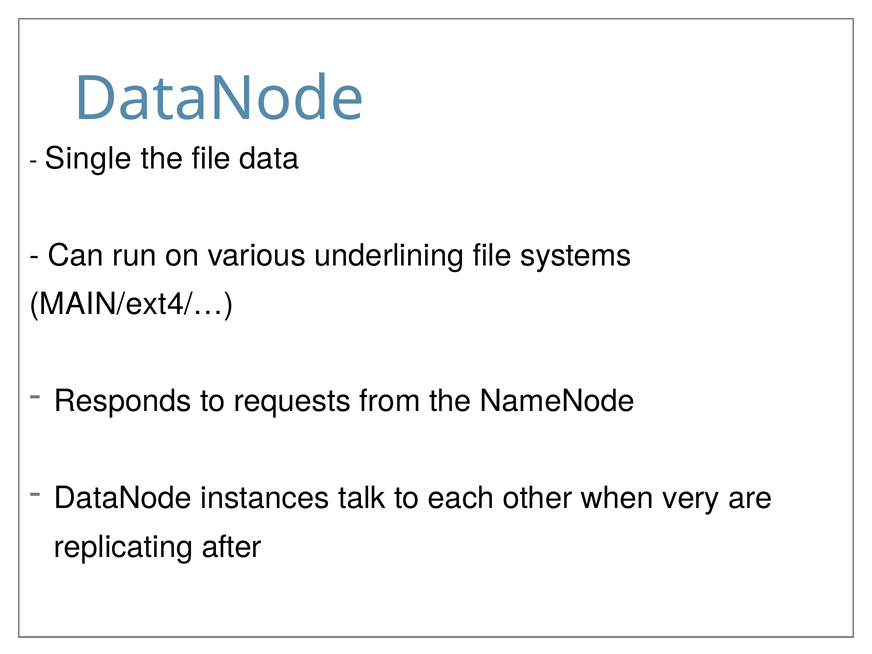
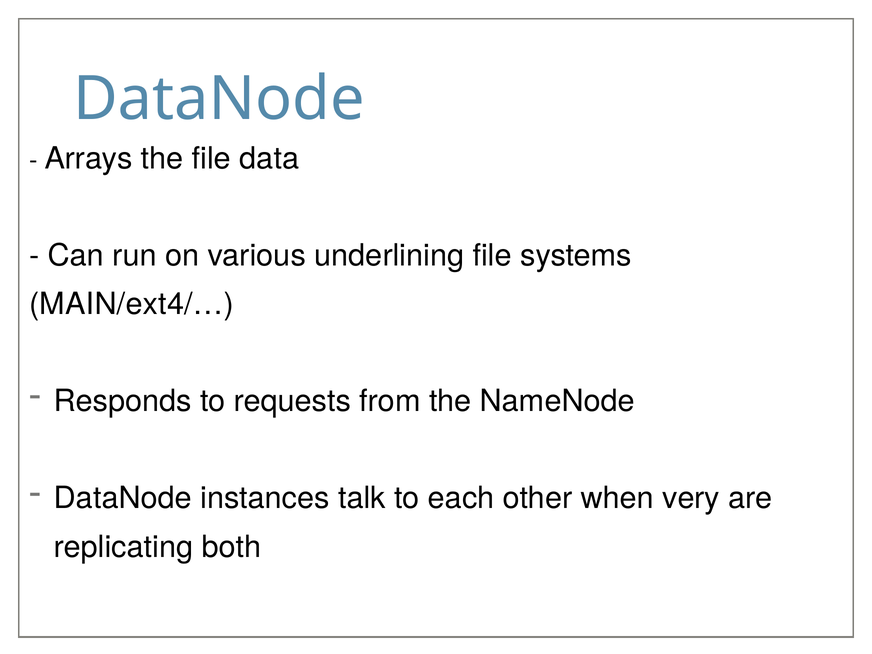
Single: Single -> Arrays
after: after -> both
